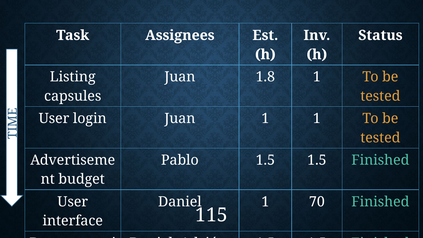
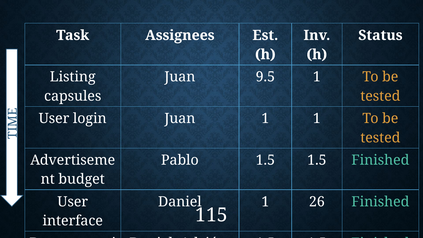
1.8: 1.8 -> 9.5
70: 70 -> 26
